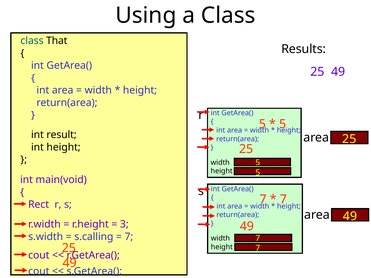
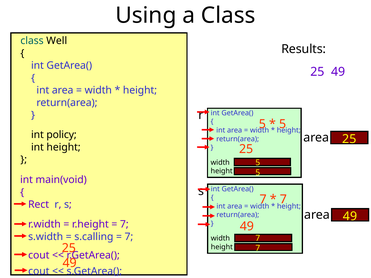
That: That -> Well
result: result -> policy
3 at (124, 224): 3 -> 7
